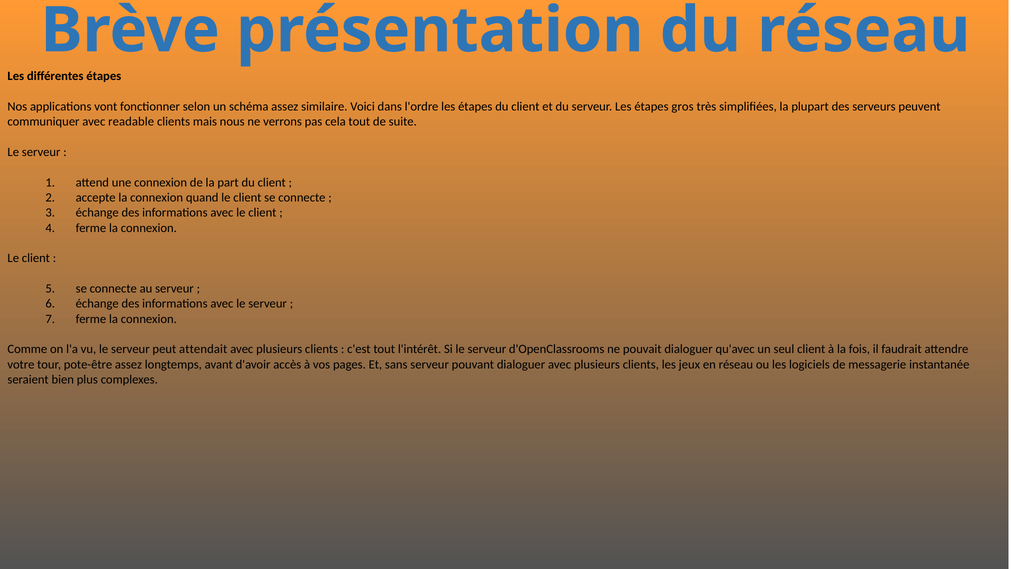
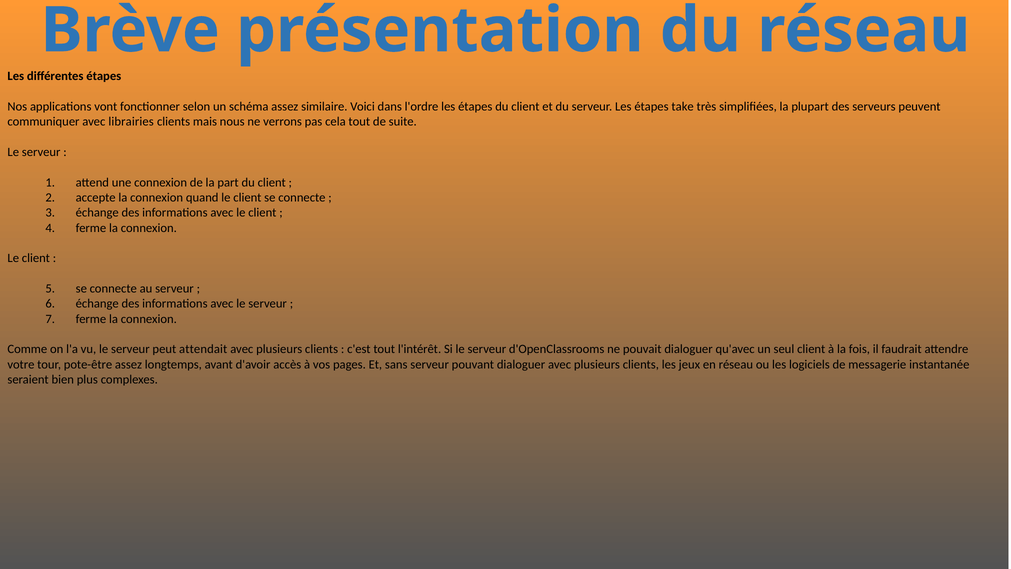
gros: gros -> take
readable: readable -> librairies
